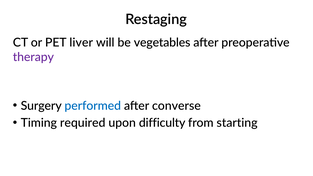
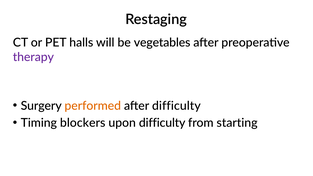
liver: liver -> halls
performed colour: blue -> orange
after converse: converse -> difficulty
required: required -> blockers
